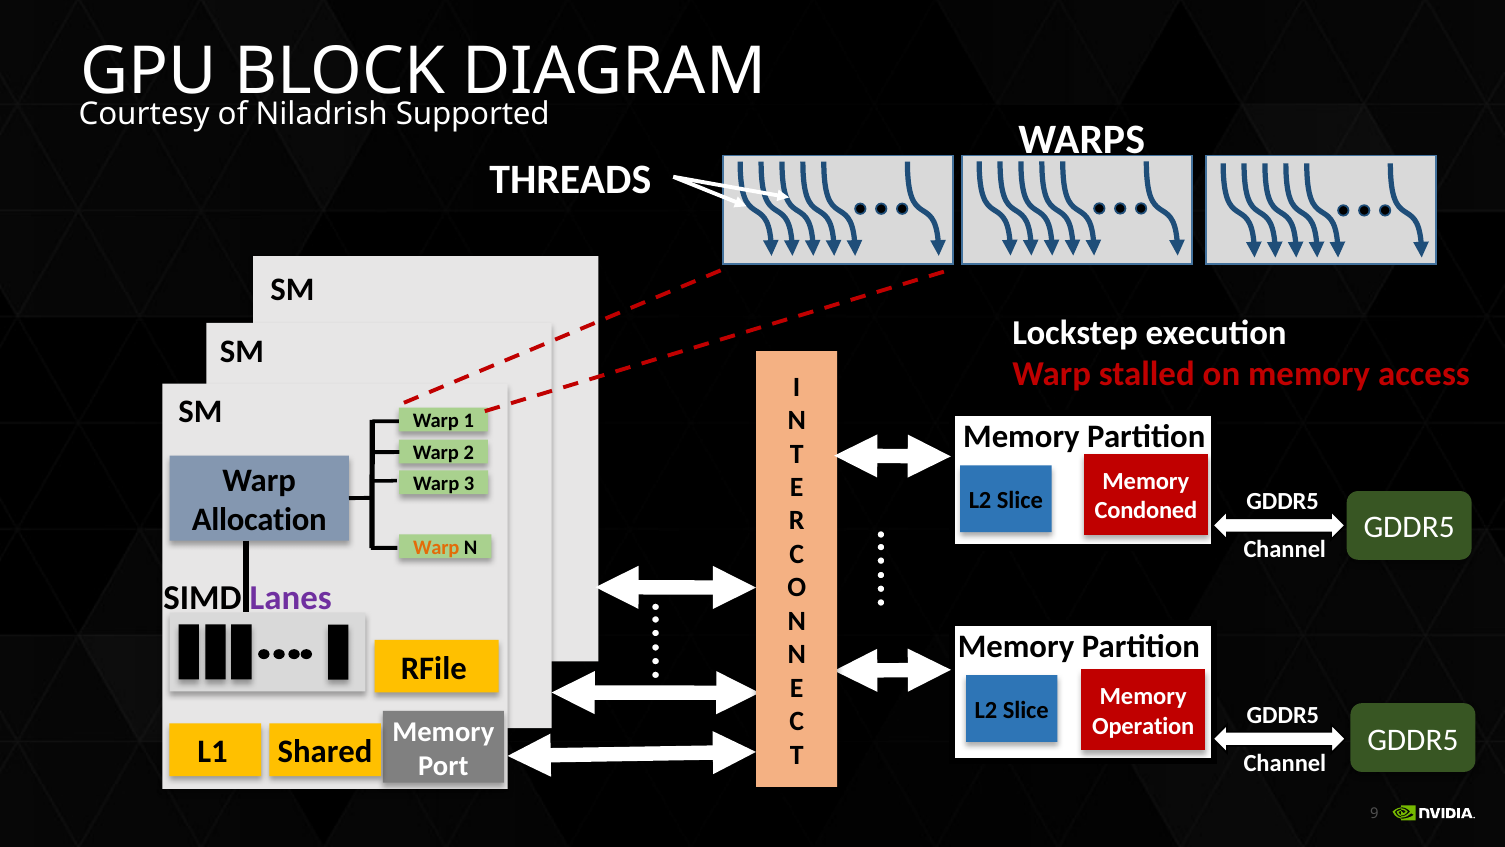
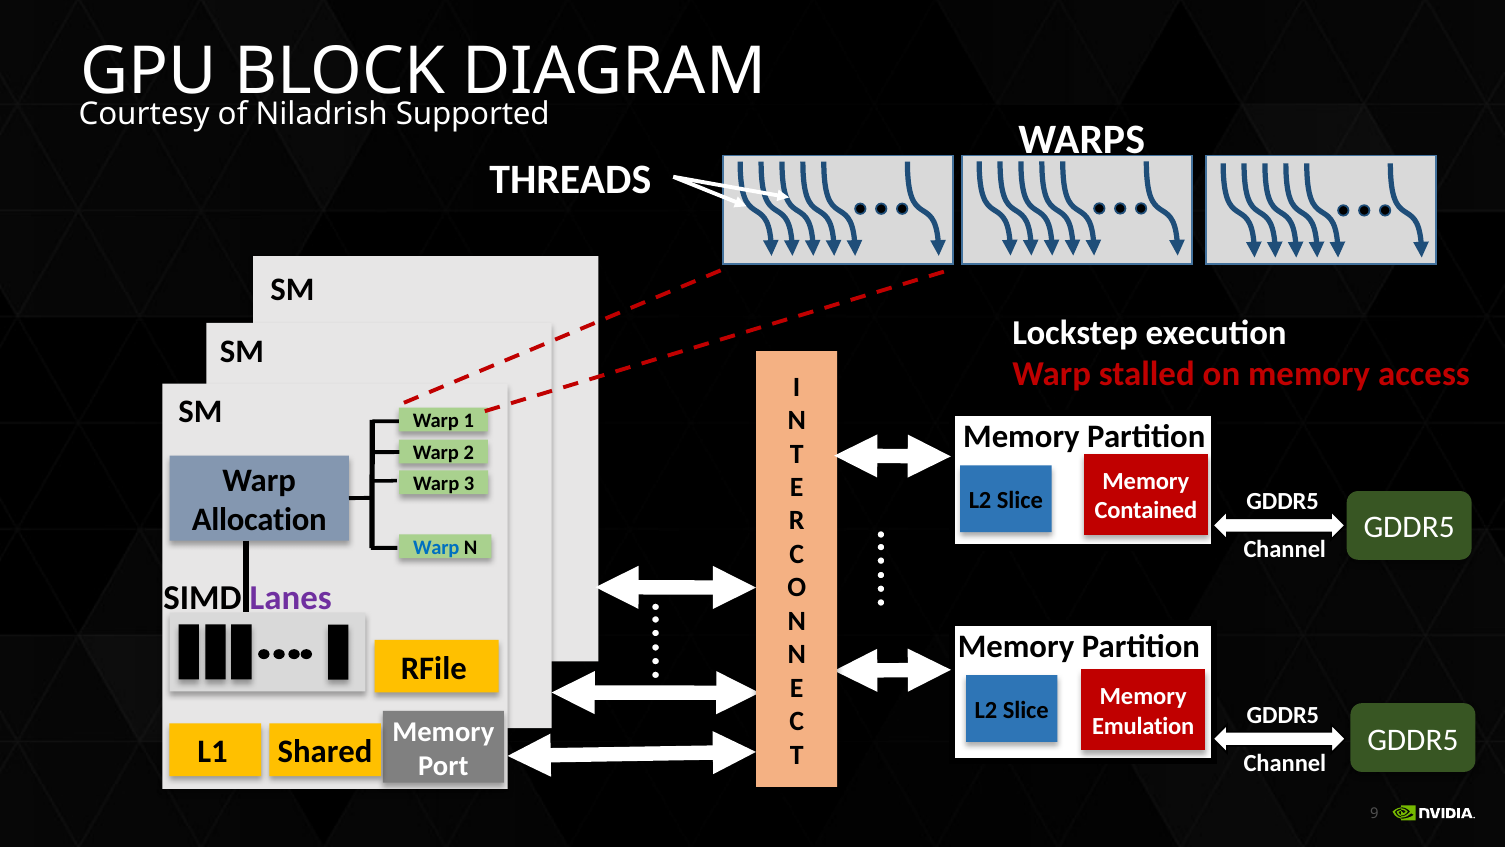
Condoned: Condoned -> Contained
Warp at (436, 547) colour: orange -> blue
Operation: Operation -> Emulation
